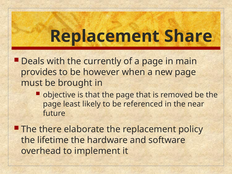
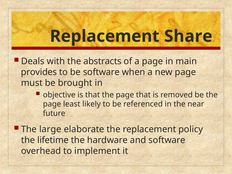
currently: currently -> abstracts
be however: however -> software
there: there -> large
